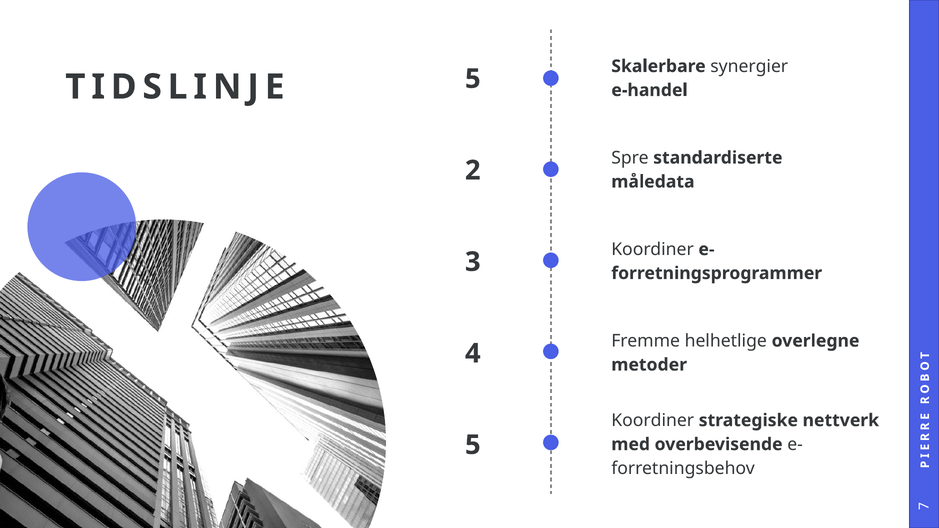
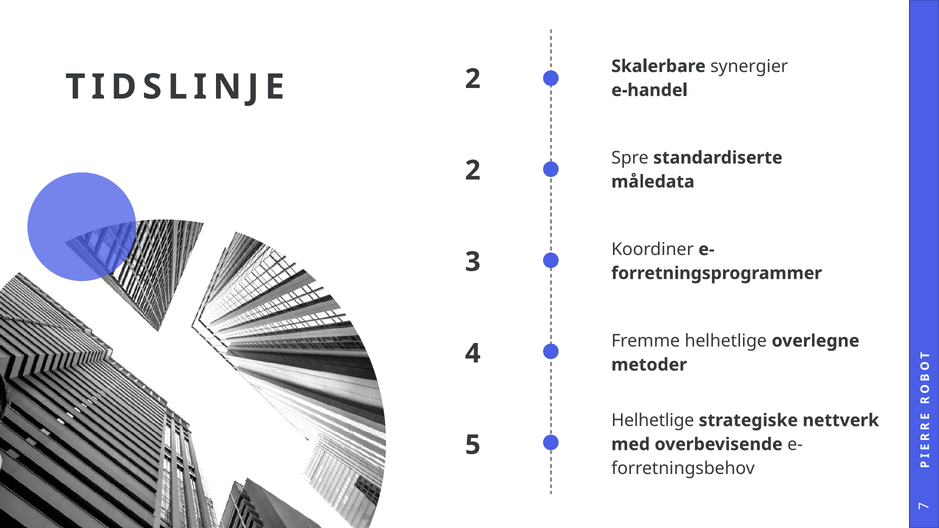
TIDSLINJE 5: 5 -> 2
Koordiner at (653, 421): Koordiner -> Helhetlige
